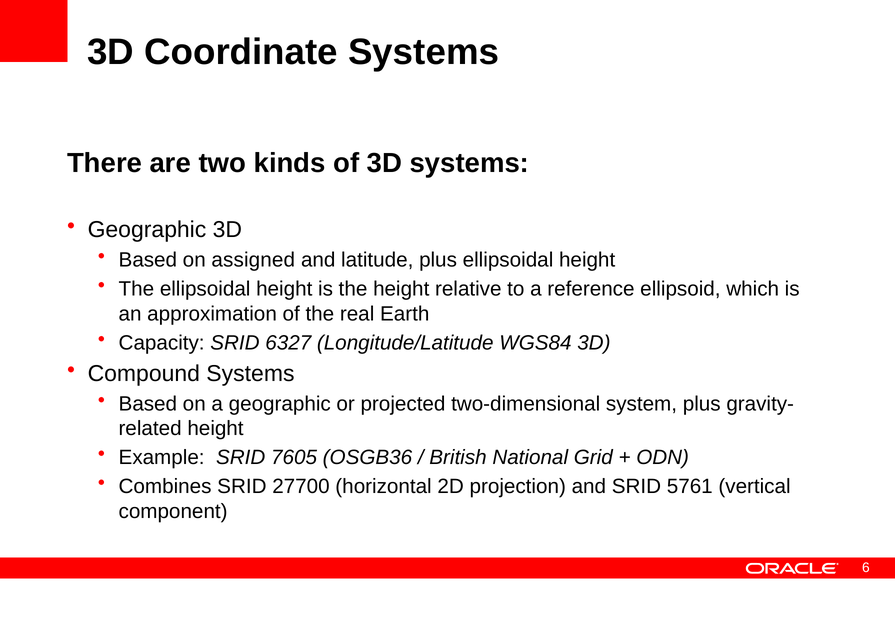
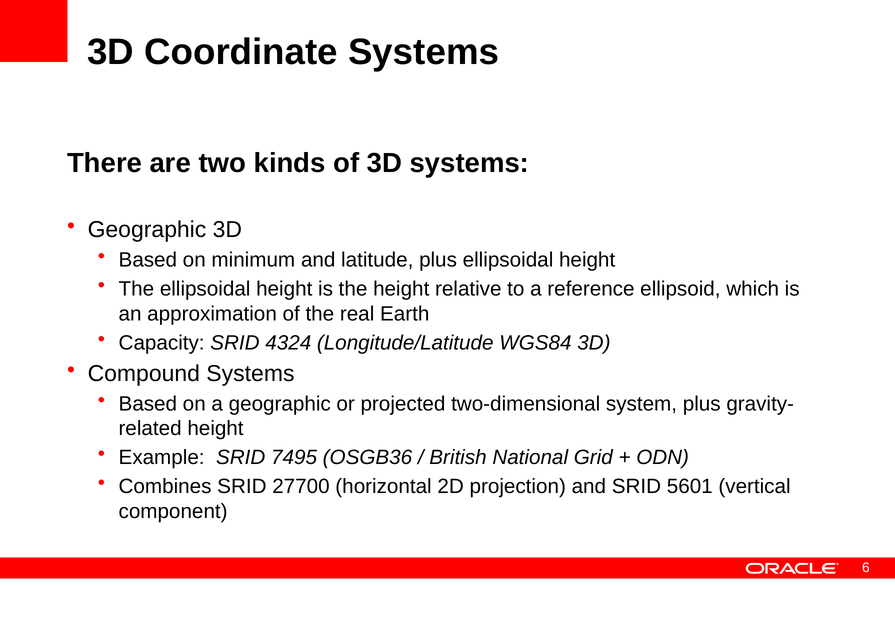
assigned: assigned -> minimum
6327: 6327 -> 4324
7605: 7605 -> 7495
5761: 5761 -> 5601
